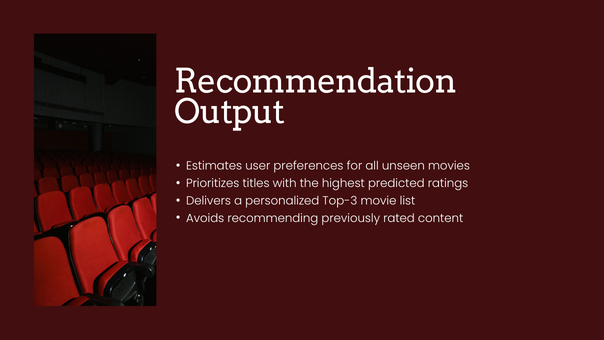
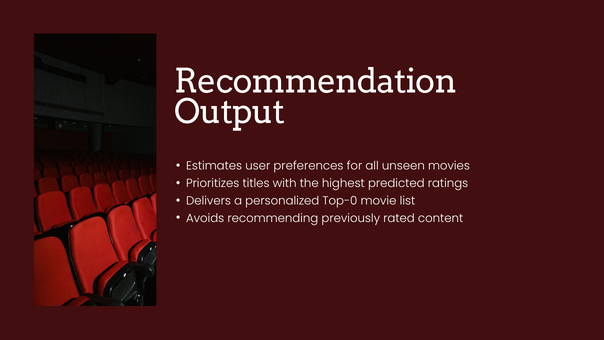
Top-3: Top-3 -> Top-0
